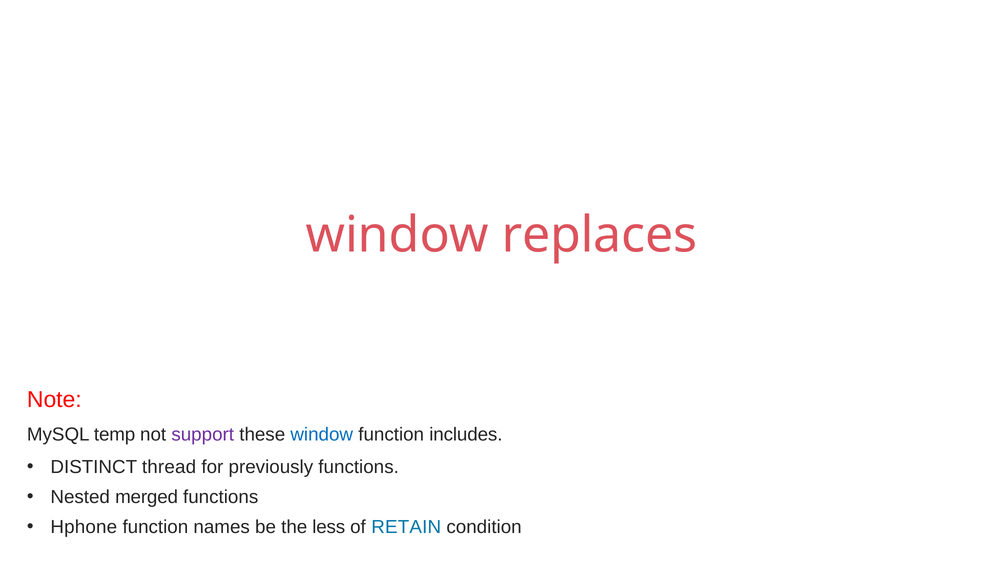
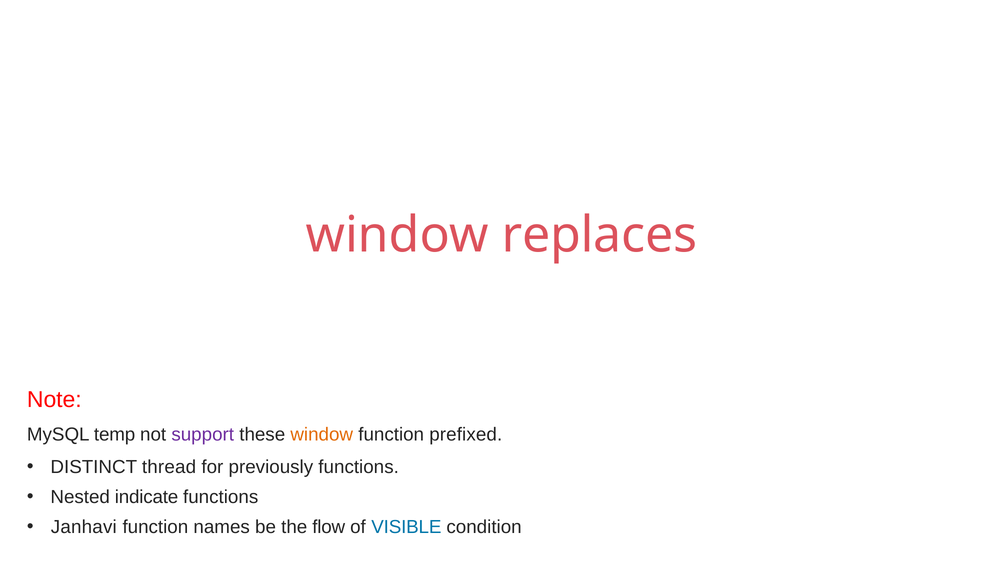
window at (322, 435) colour: blue -> orange
includes: includes -> prefixed
merged: merged -> indicate
Hphone: Hphone -> Janhavi
less: less -> flow
RETAIN: RETAIN -> VISIBLE
